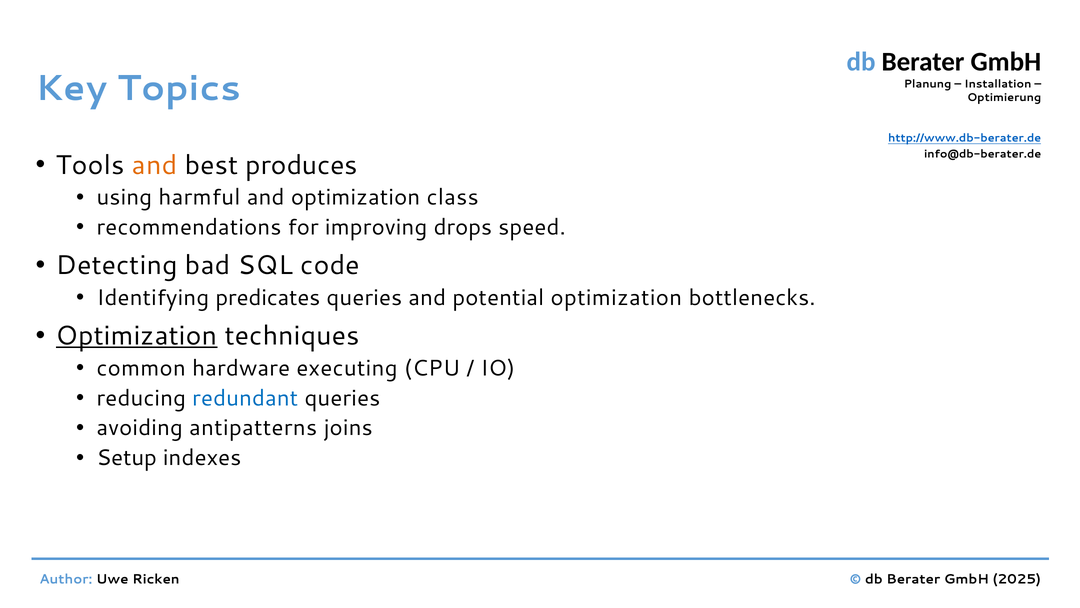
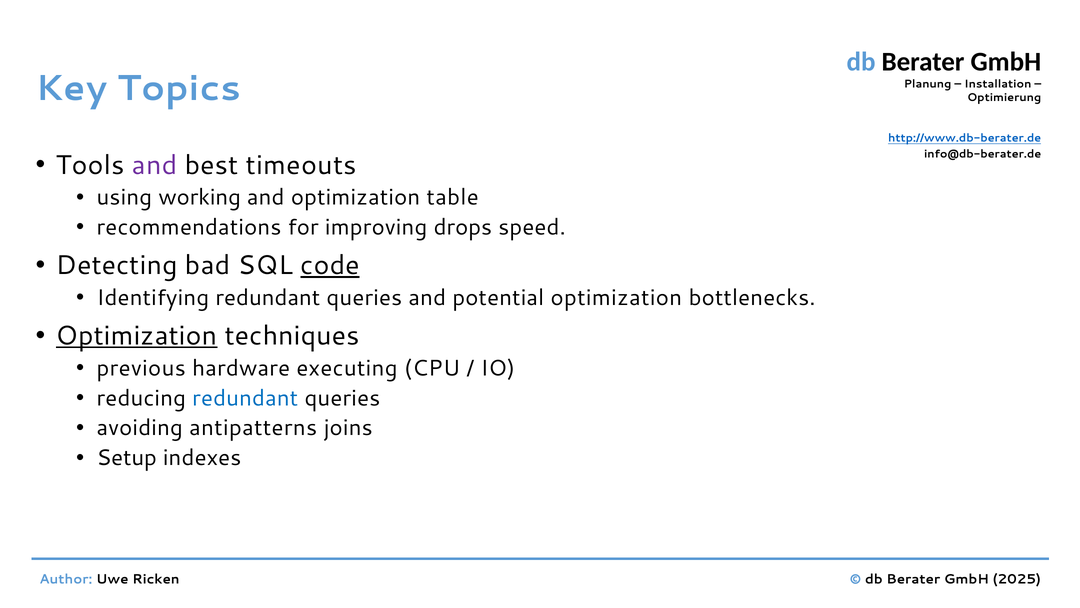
and at (155, 165) colour: orange -> purple
produces: produces -> timeouts
harmful: harmful -> working
class: class -> table
code underline: none -> present
Identifying predicates: predicates -> redundant
common: common -> previous
